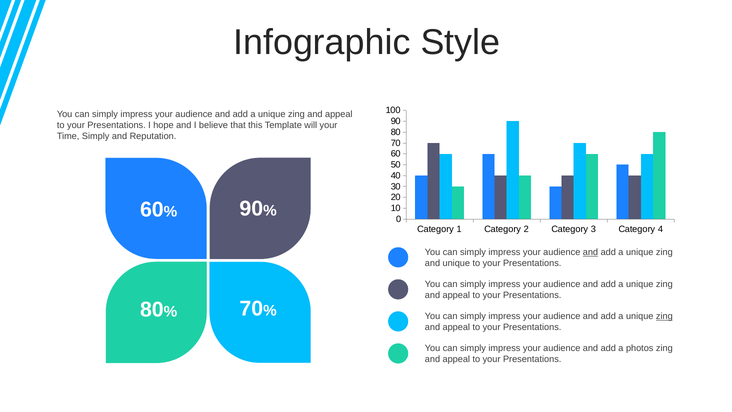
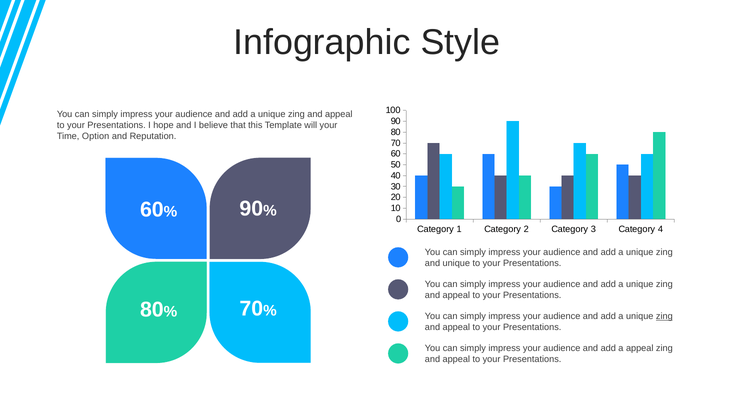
Time Simply: Simply -> Option
and at (590, 252) underline: present -> none
a photos: photos -> appeal
